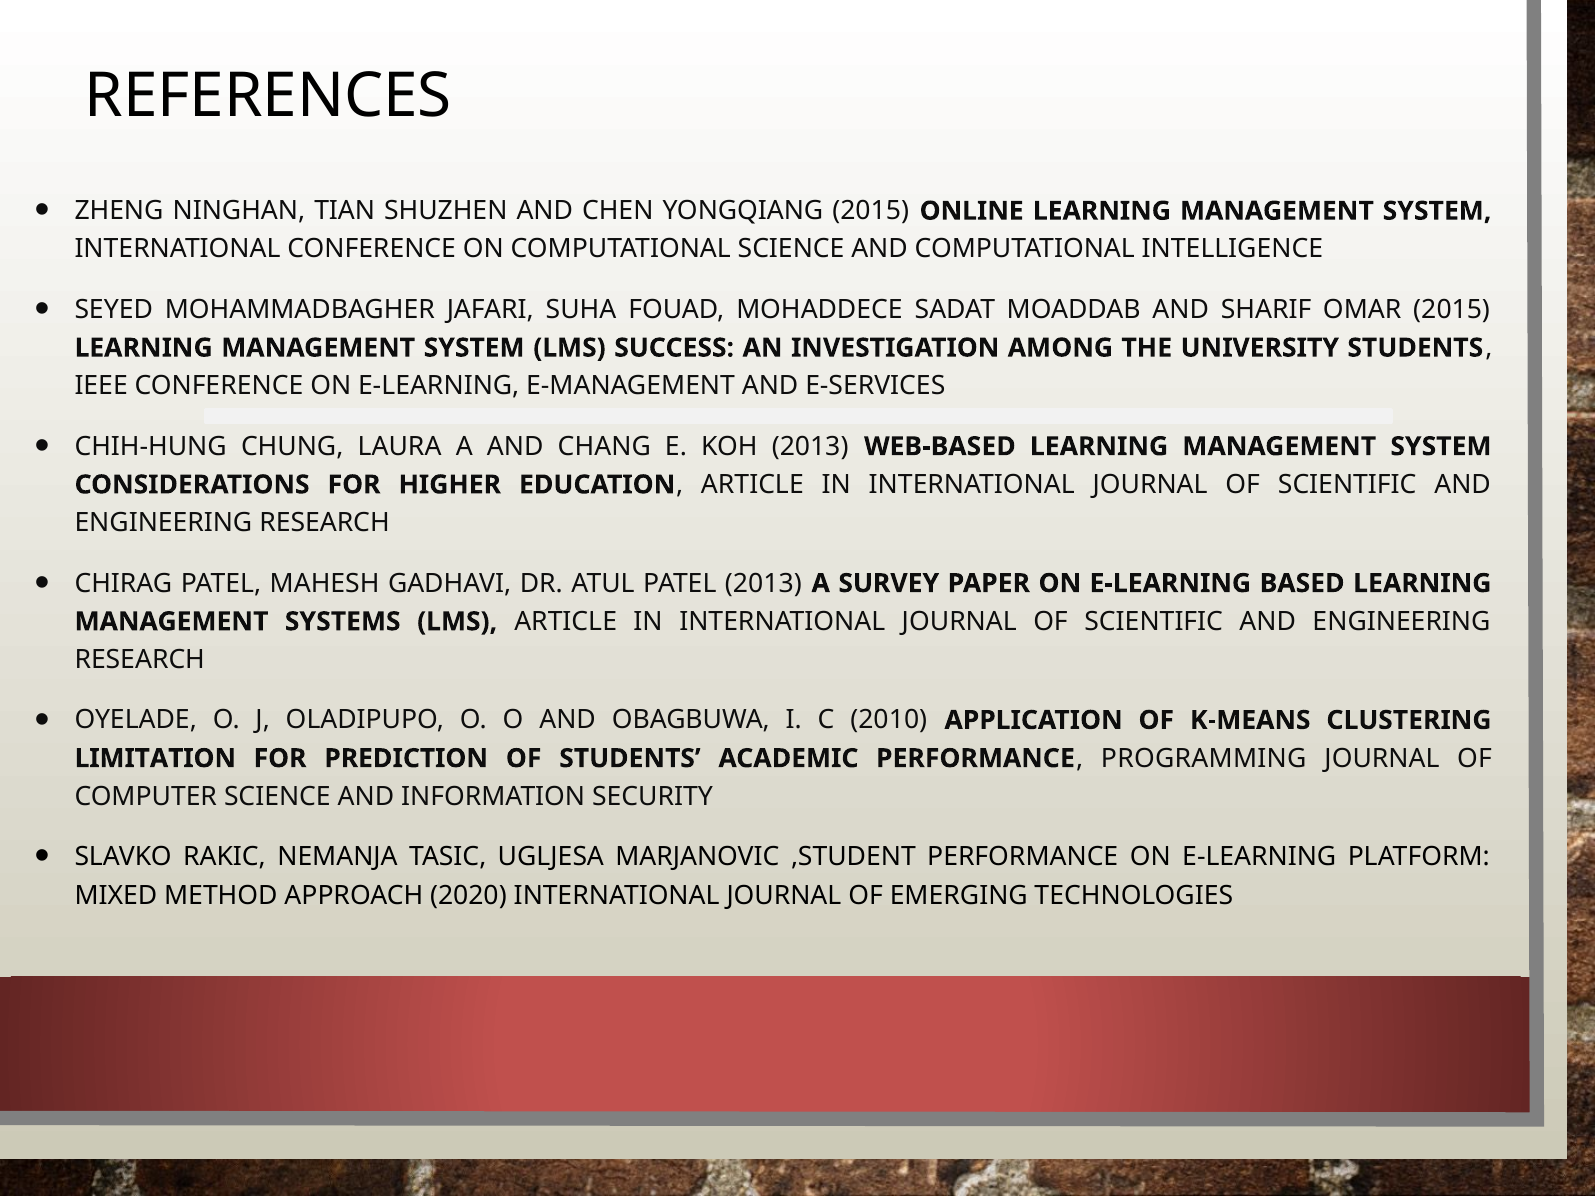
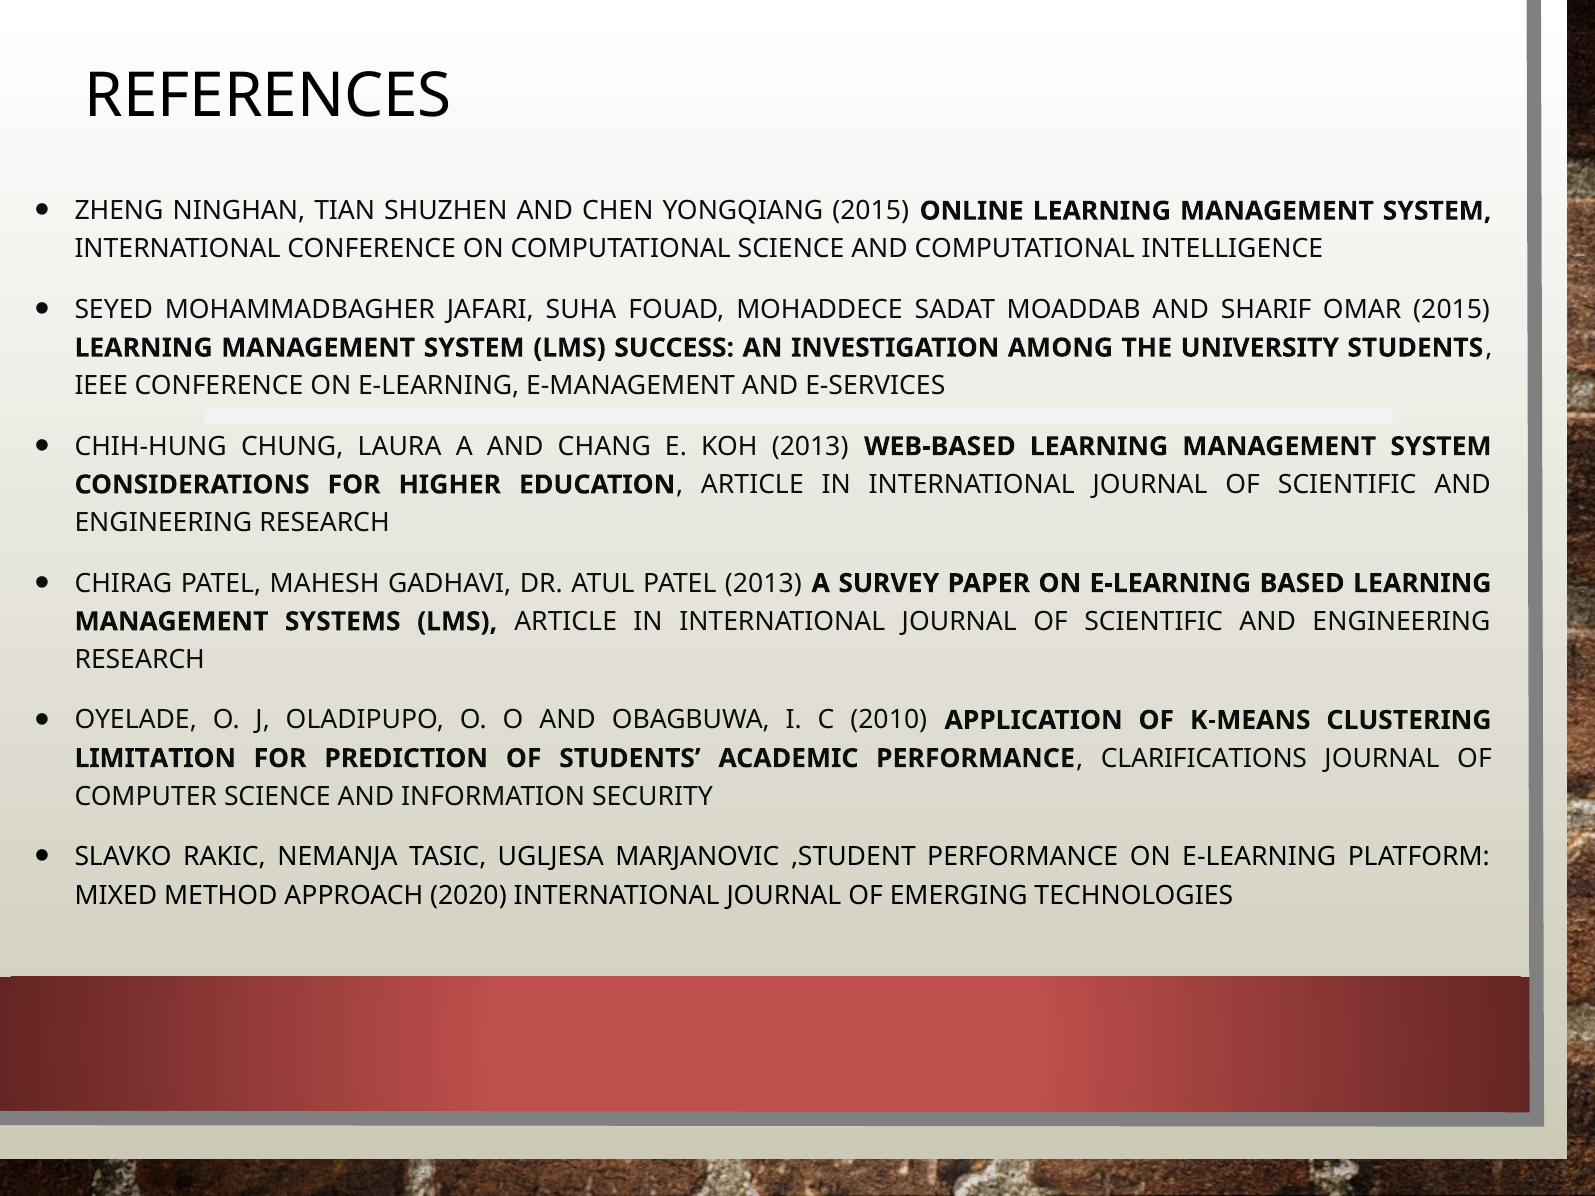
PROGRAMMING: PROGRAMMING -> CLARIFICATIONS
